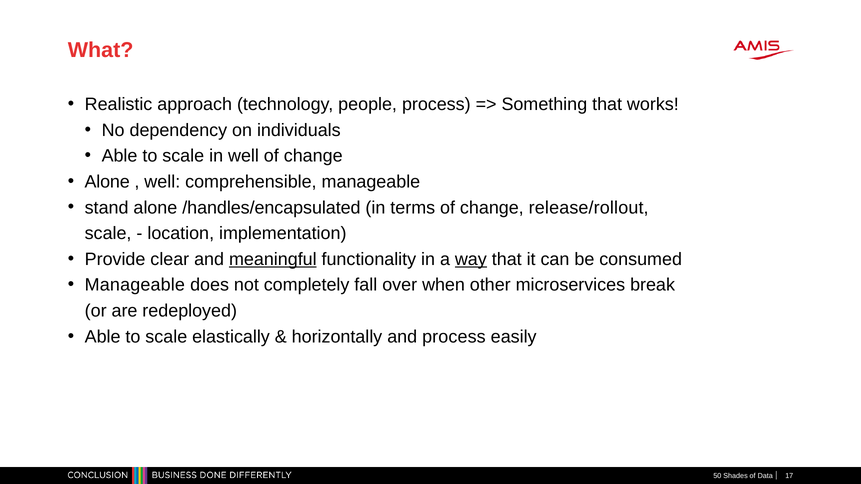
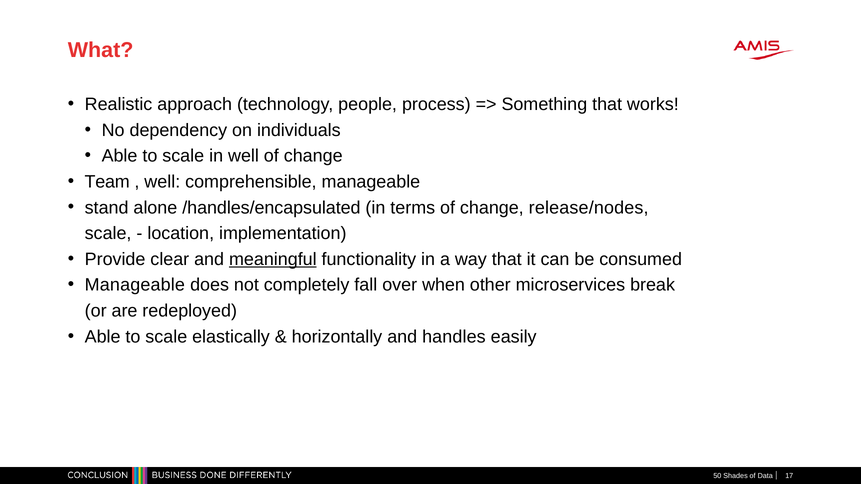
Alone at (107, 182): Alone -> Team
release/rollout: release/rollout -> release/nodes
way underline: present -> none
and process: process -> handles
